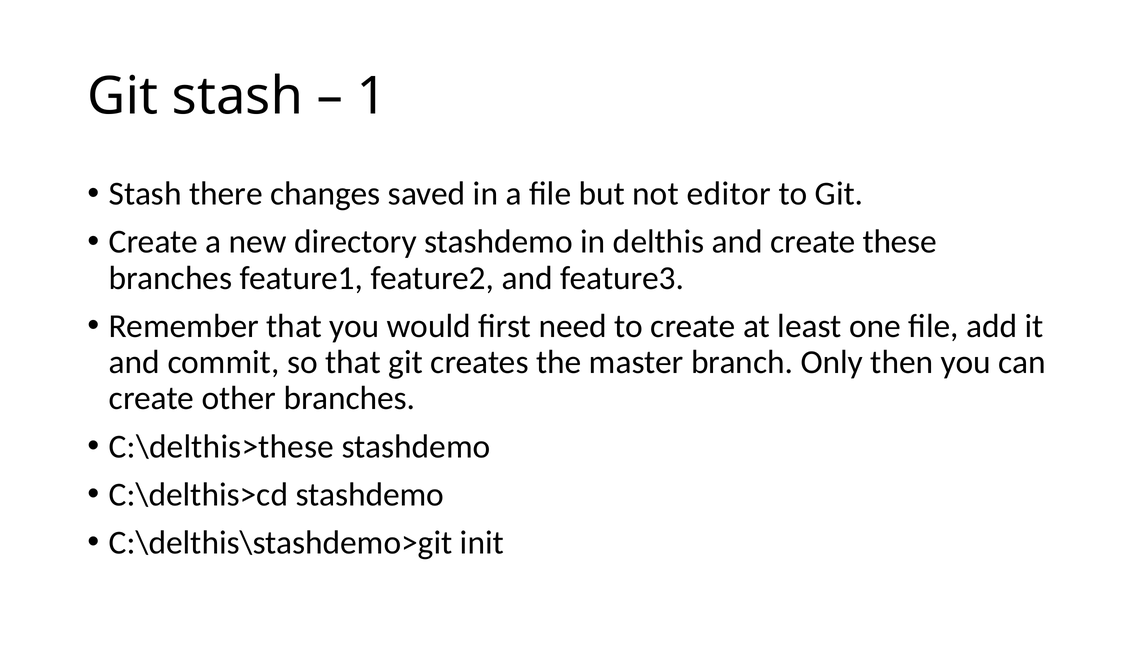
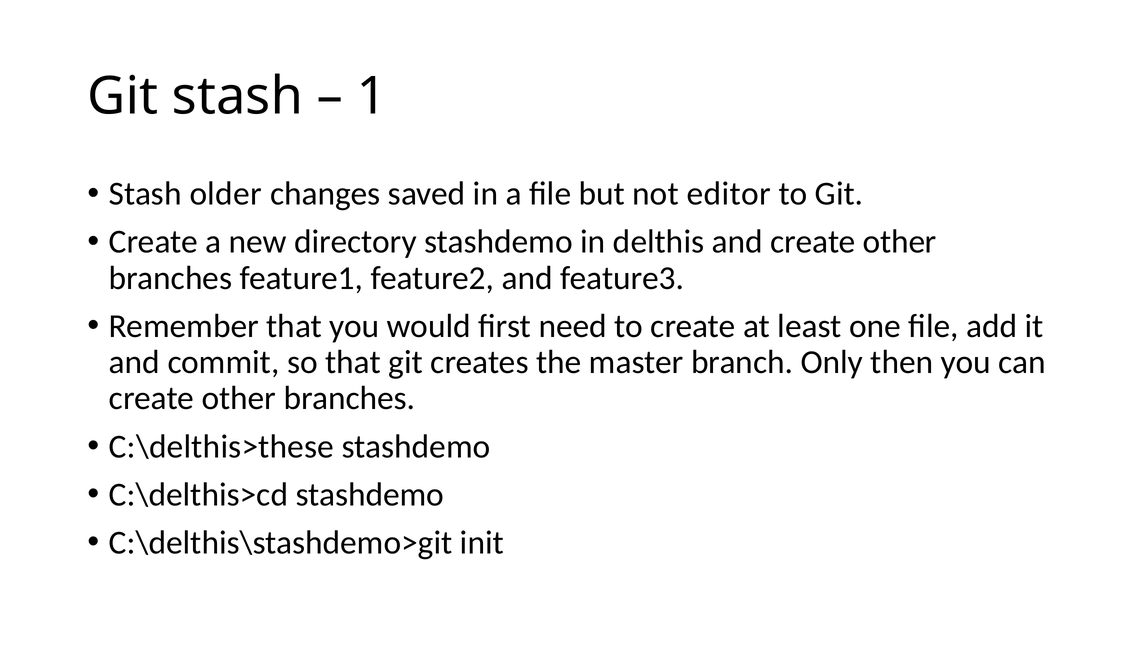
there: there -> older
and create these: these -> other
